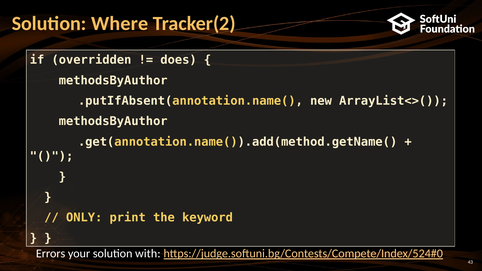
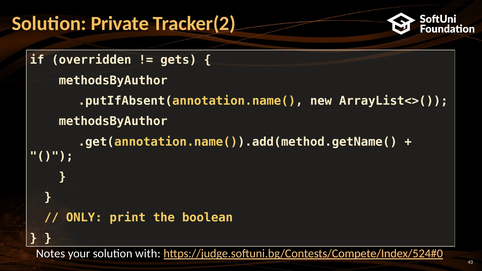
Where: Where -> Private
does: does -> gets
keyword: keyword -> boolean
Errors: Errors -> Notes
